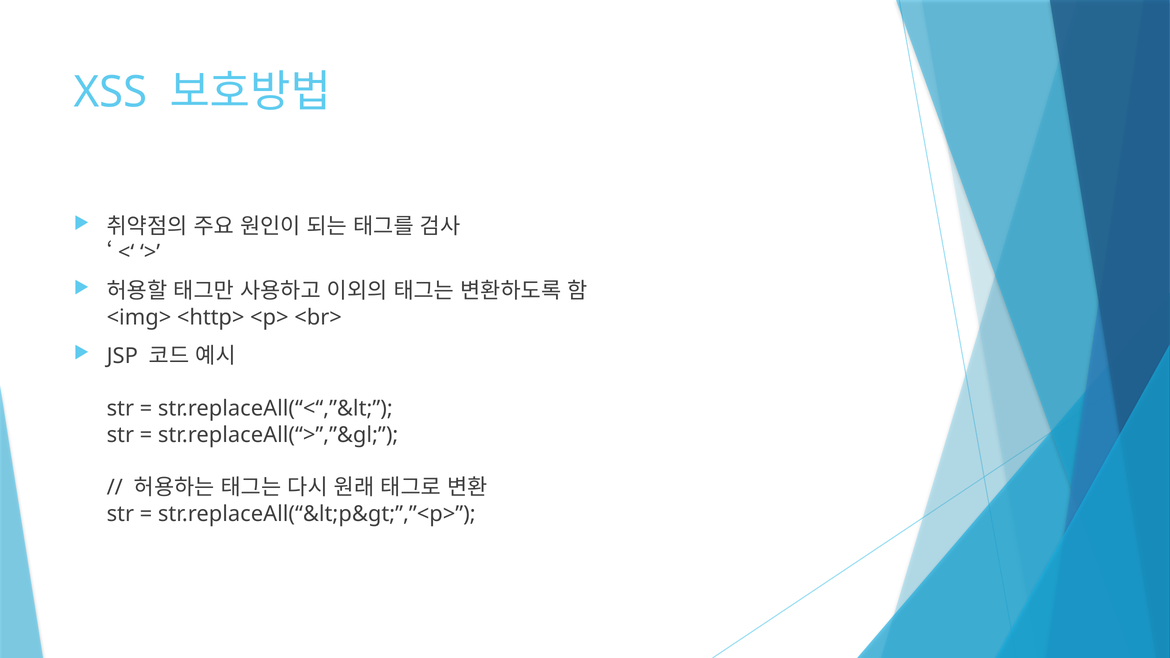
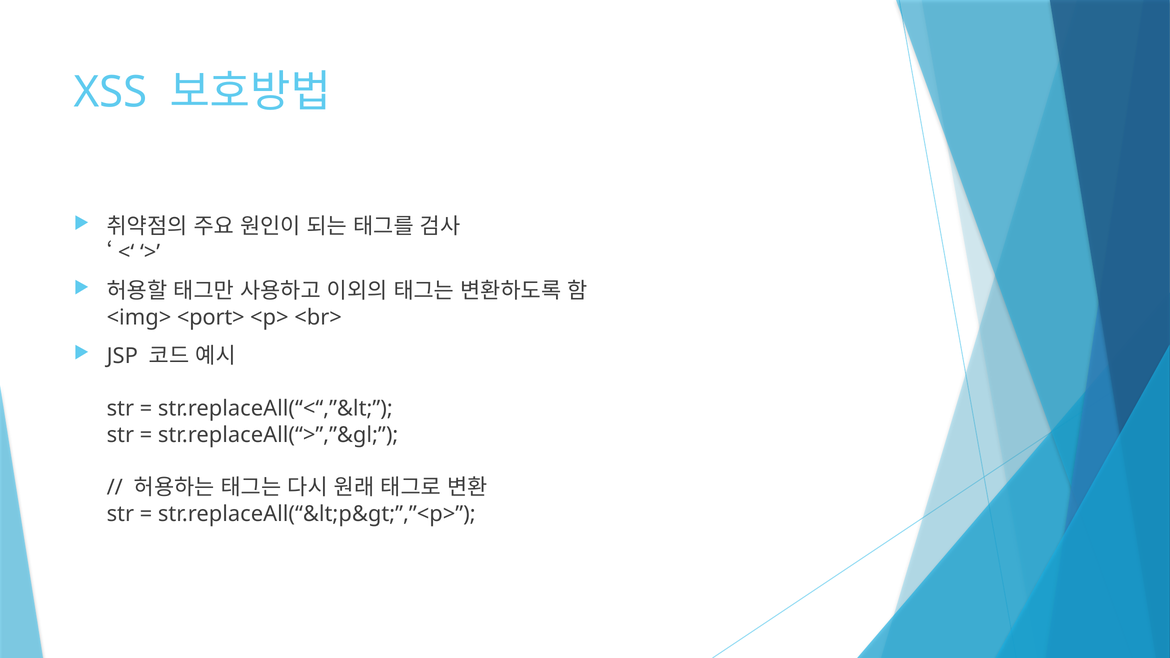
<http>: <http> -> <port>
